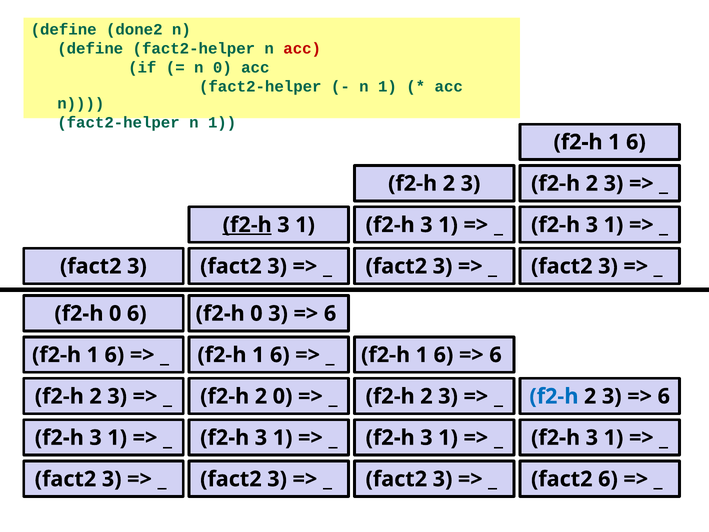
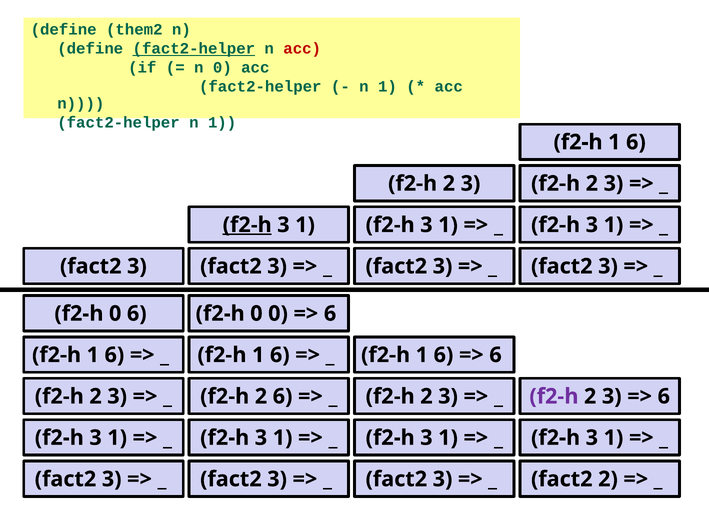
done2: done2 -> them2
fact2-helper at (194, 49) underline: none -> present
0 3: 3 -> 0
2 0: 0 -> 6
f2-h at (554, 396) colour: blue -> purple
fact2 6: 6 -> 2
